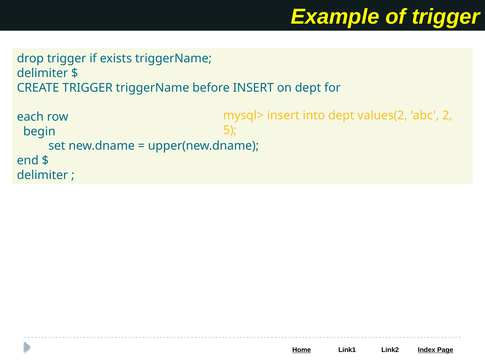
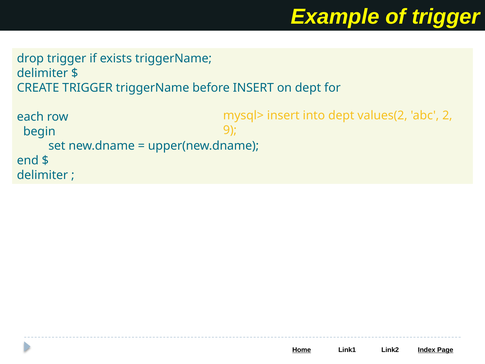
5: 5 -> 9
